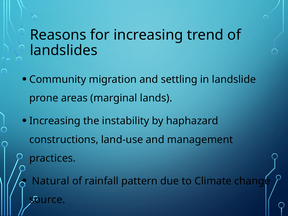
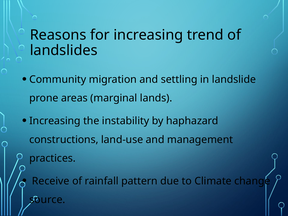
Natural: Natural -> Receive
